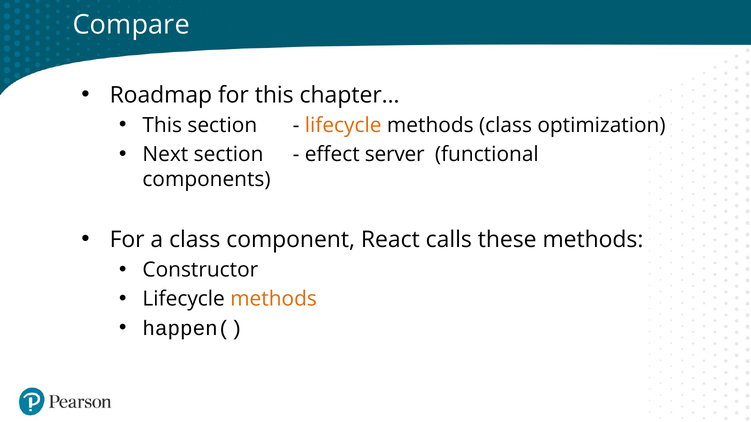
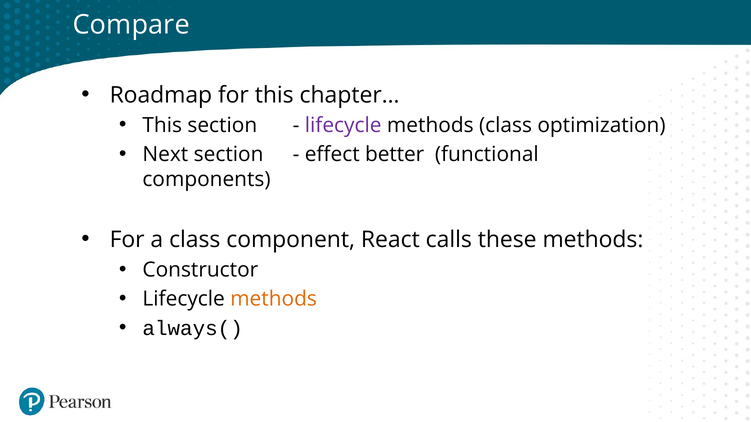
lifecycle at (343, 125) colour: orange -> purple
server: server -> better
happen(: happen( -> always(
